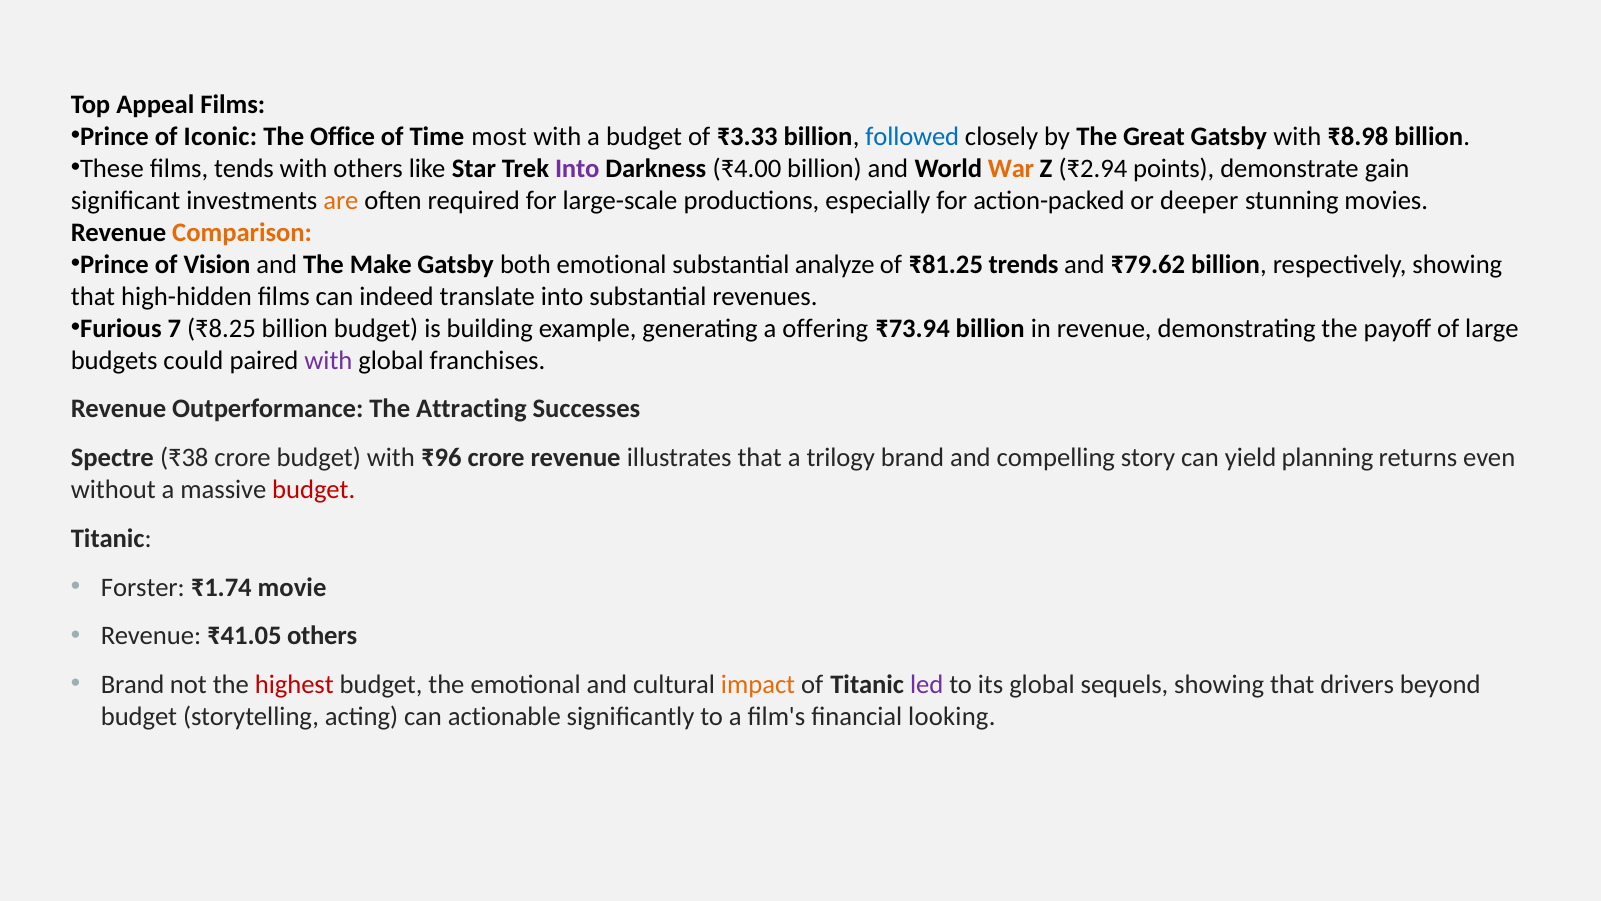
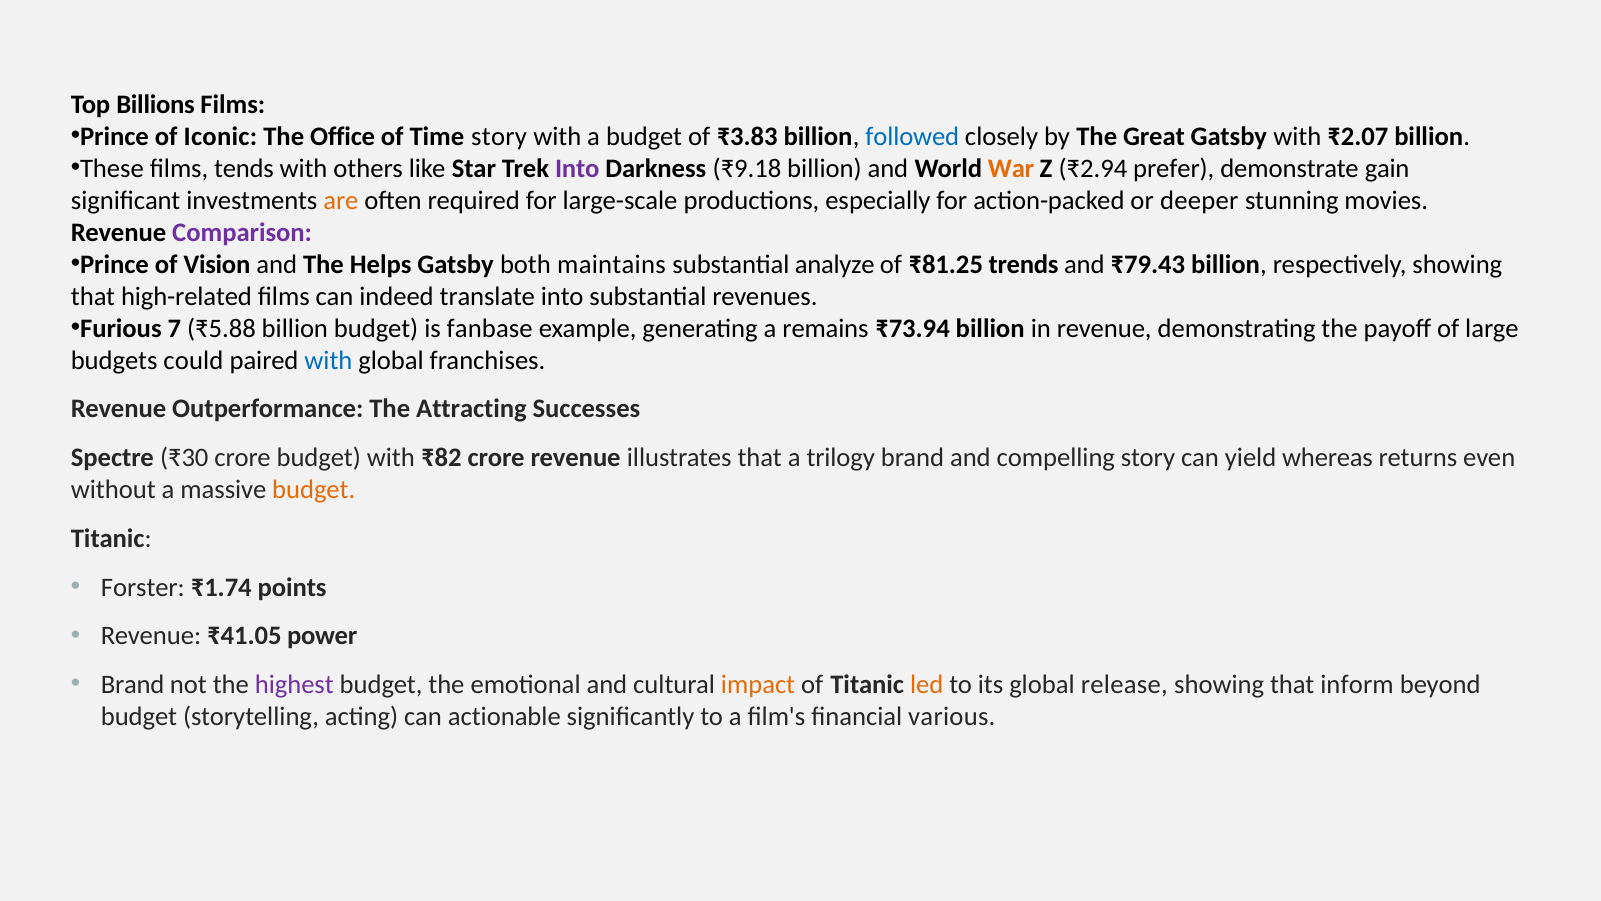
Appeal: Appeal -> Billions
Time most: most -> story
₹3.33: ₹3.33 -> ₹3.83
₹8.98: ₹8.98 -> ₹2.07
₹4.00: ₹4.00 -> ₹9.18
points: points -> prefer
Comparison colour: orange -> purple
Make: Make -> Helps
both emotional: emotional -> maintains
₹79.62: ₹79.62 -> ₹79.43
high-hidden: high-hidden -> high-related
₹8.25: ₹8.25 -> ₹5.88
building: building -> fanbase
offering: offering -> remains
with at (328, 360) colour: purple -> blue
₹38: ₹38 -> ₹30
₹96: ₹96 -> ₹82
planning: planning -> whereas
budget at (314, 490) colour: red -> orange
movie: movie -> points
₹41.05 others: others -> power
highest colour: red -> purple
led colour: purple -> orange
sequels: sequels -> release
drivers: drivers -> inform
looking: looking -> various
